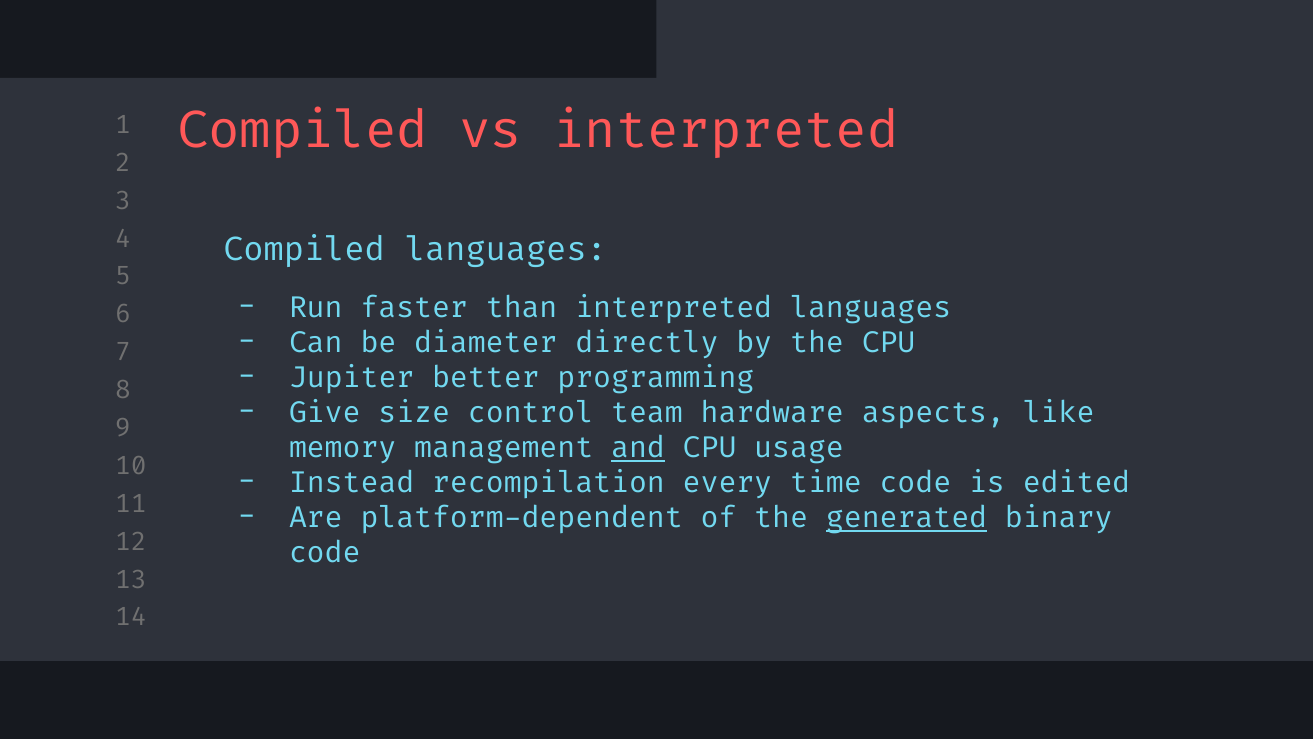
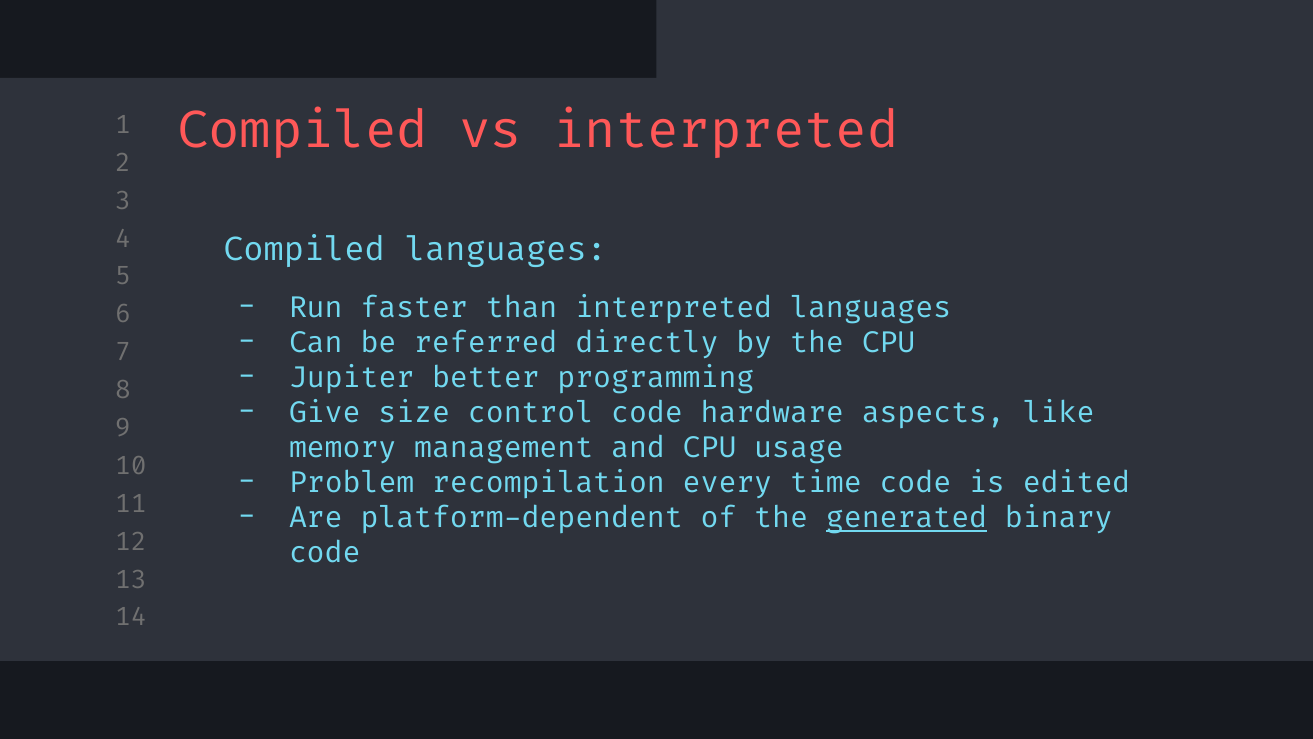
diameter: diameter -> referred
control team: team -> code
and underline: present -> none
Instead: Instead -> Problem
